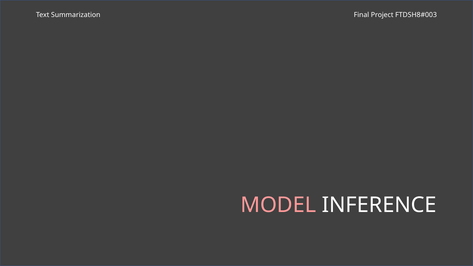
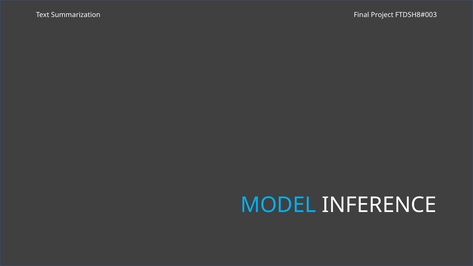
MODEL colour: pink -> light blue
